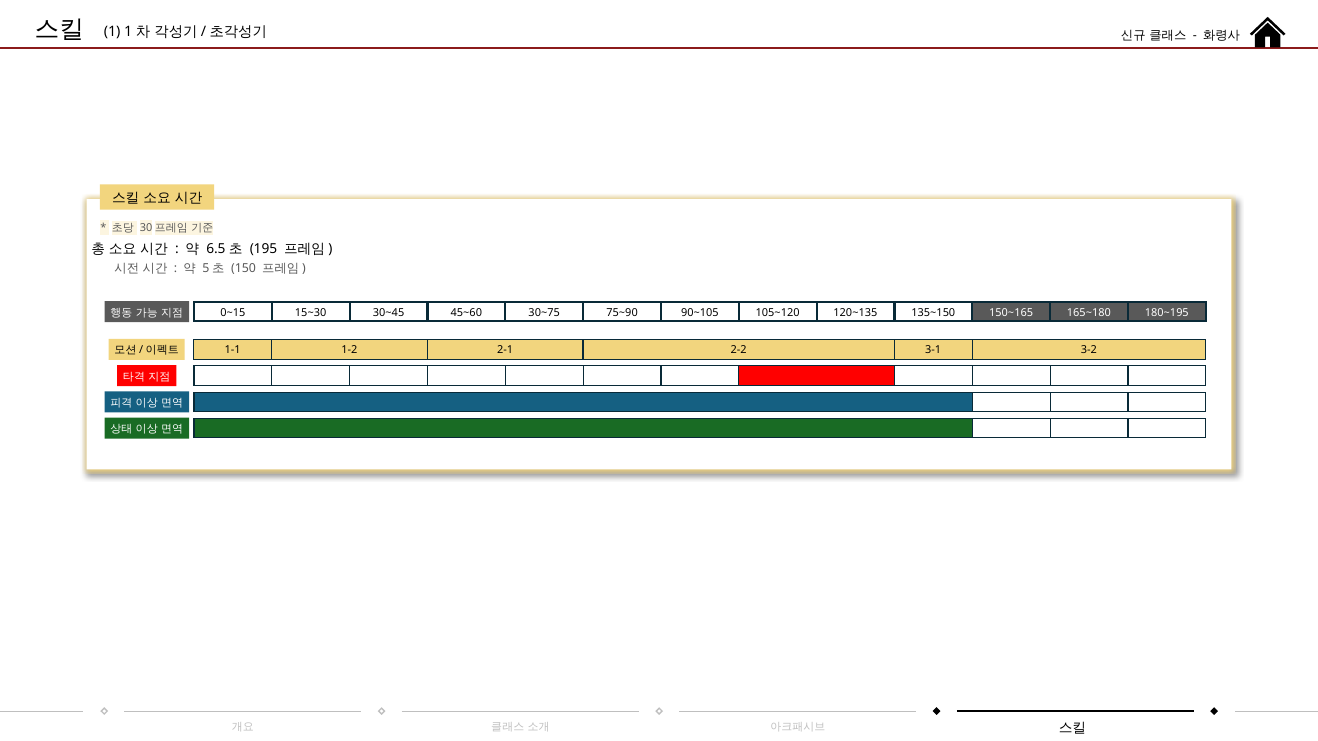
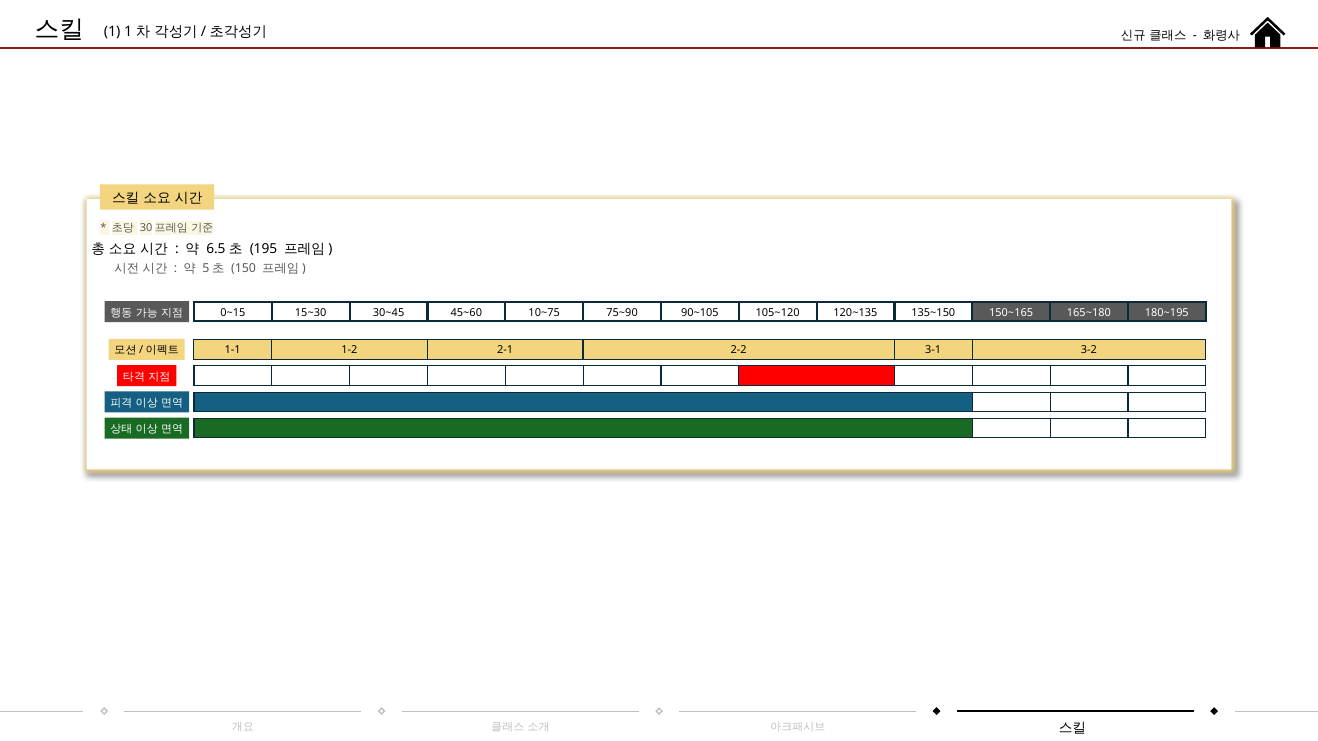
30~75: 30~75 -> 10~75
